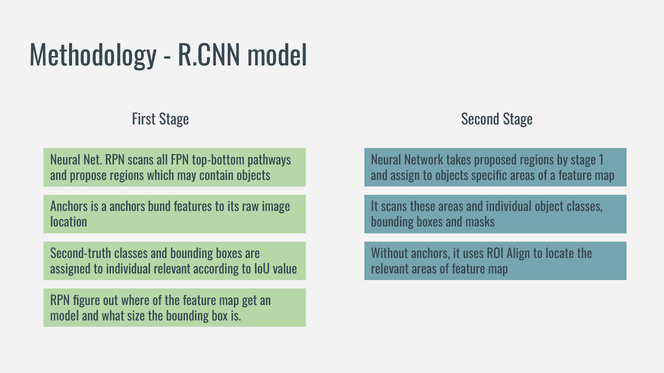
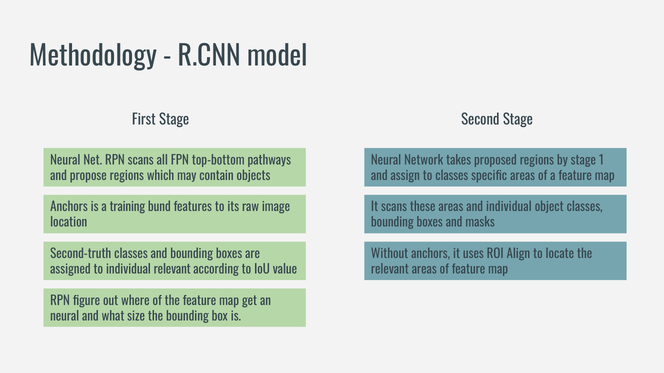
to objects: objects -> classes
a anchors: anchors -> training
model at (65, 317): model -> neural
